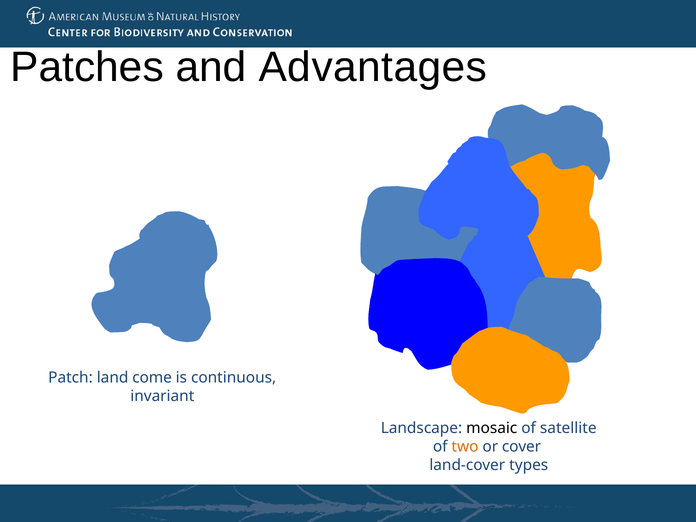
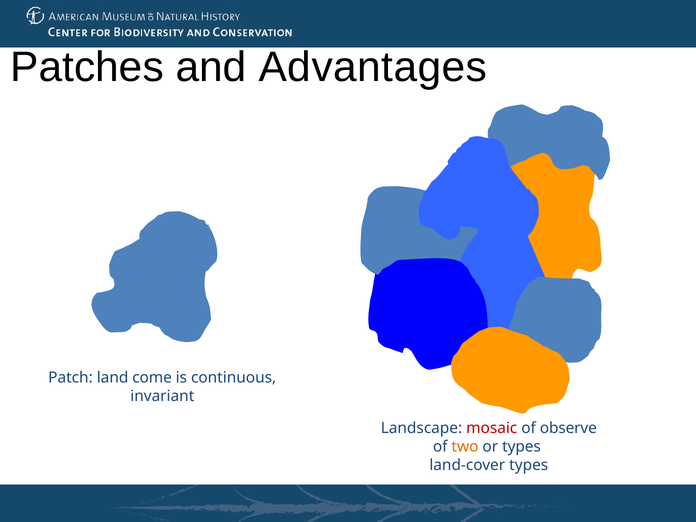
mosaic colour: black -> red
satellite: satellite -> observe
or cover: cover -> types
